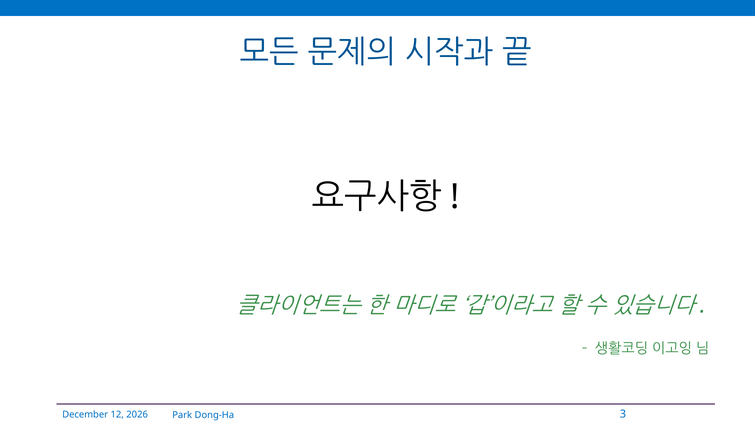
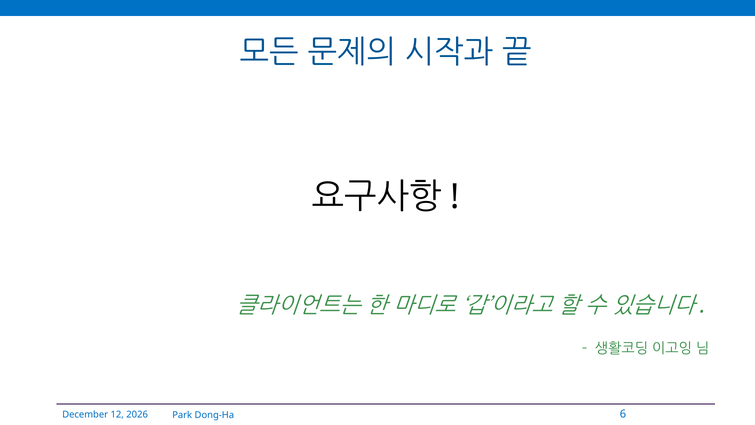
3: 3 -> 6
